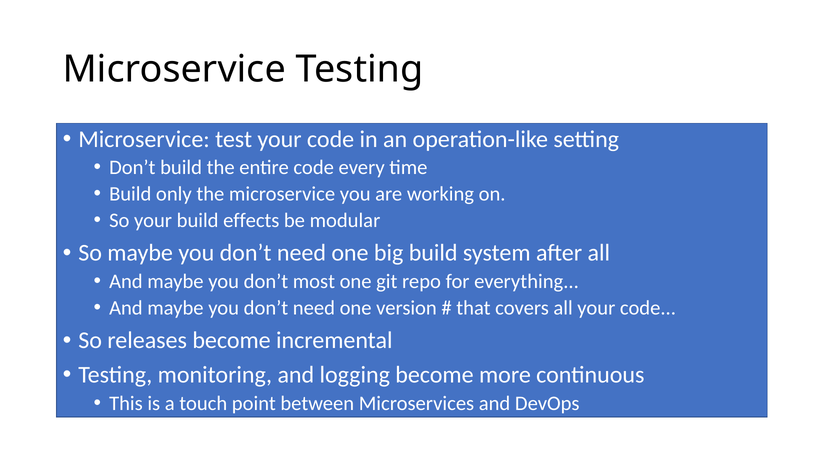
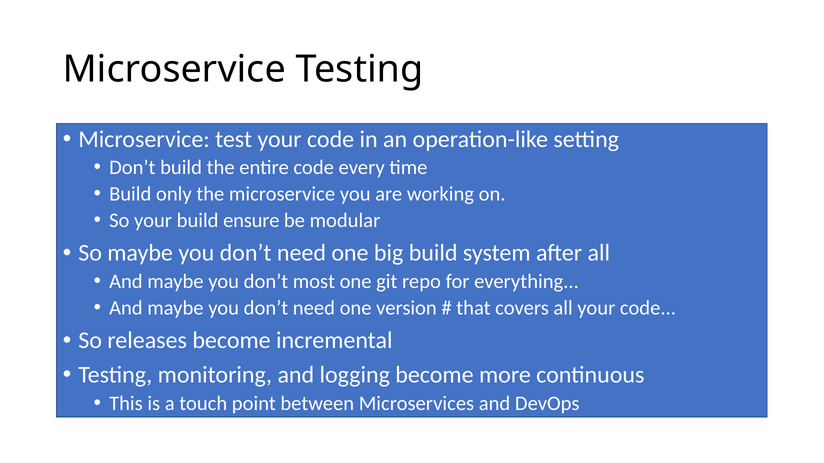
effects: effects -> ensure
